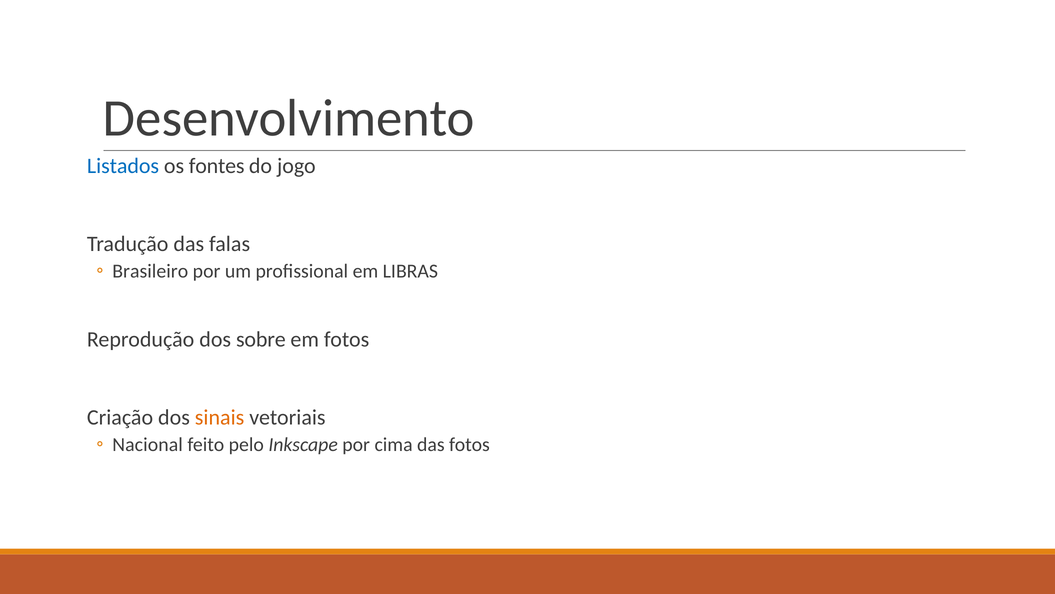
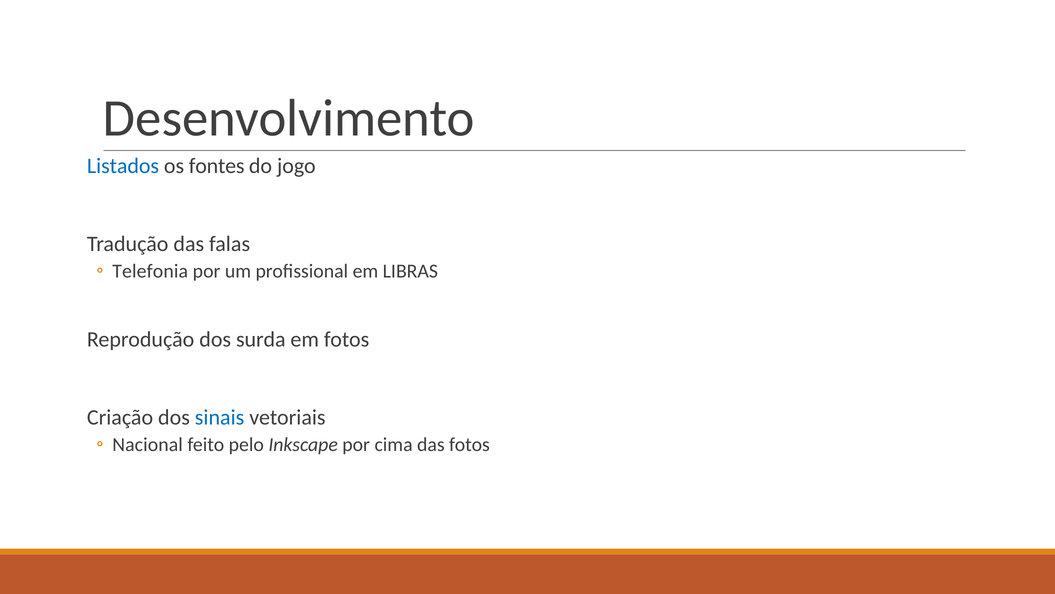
Brasileiro: Brasileiro -> Telefonia
sobre: sobre -> surda
sinais colour: orange -> blue
